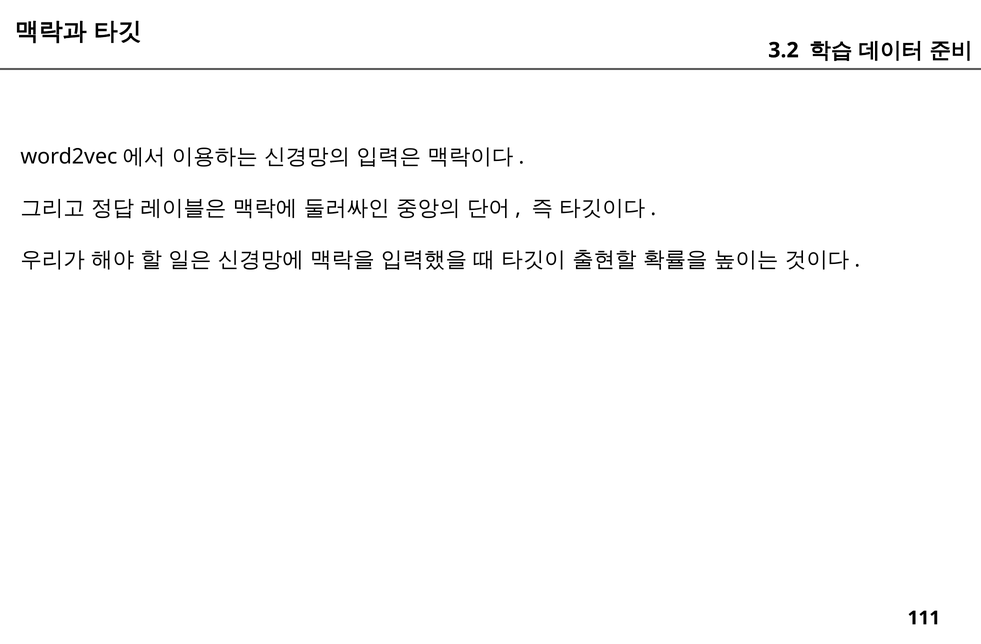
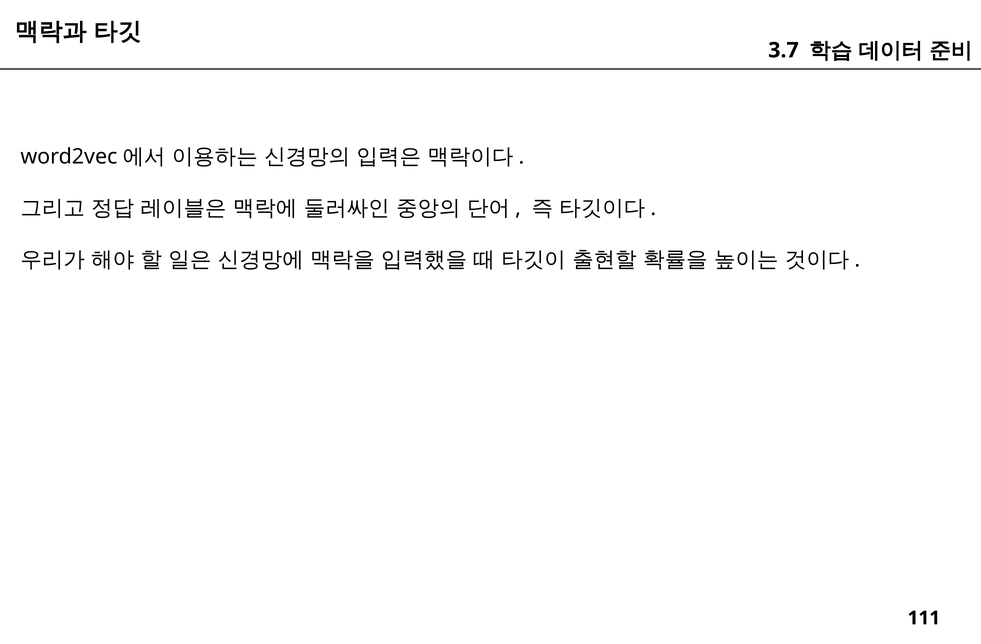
3.2: 3.2 -> 3.7
